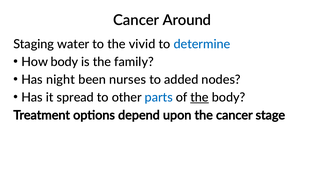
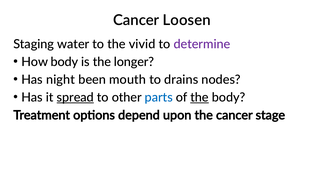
Around: Around -> Loosen
determine colour: blue -> purple
family: family -> longer
nurses: nurses -> mouth
added: added -> drains
spread underline: none -> present
